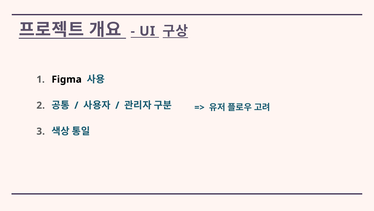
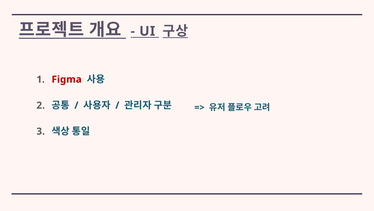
Figma colour: black -> red
